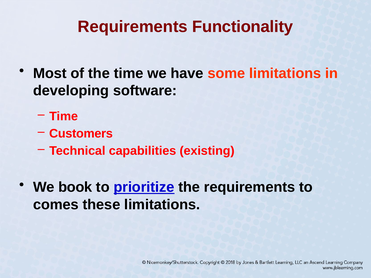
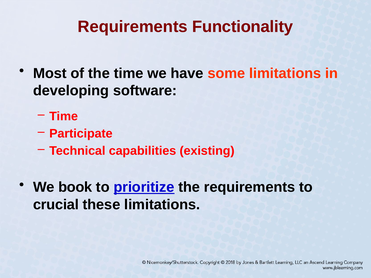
Customers: Customers -> Participate
comes: comes -> crucial
